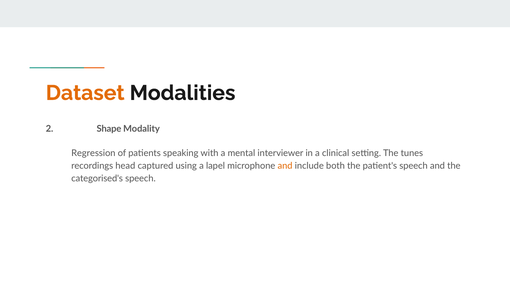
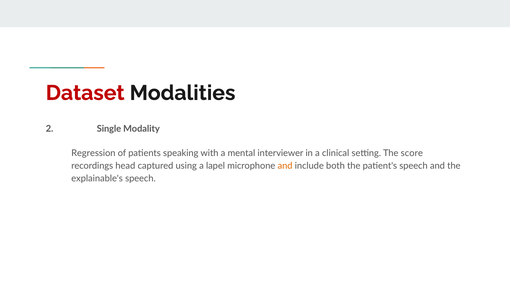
Dataset colour: orange -> red
Shape: Shape -> Single
tunes: tunes -> score
categorised's: categorised's -> explainable's
